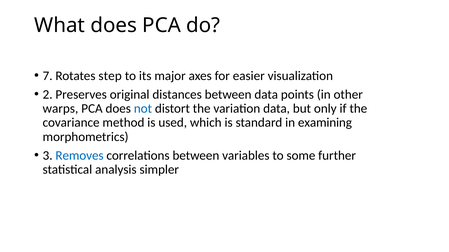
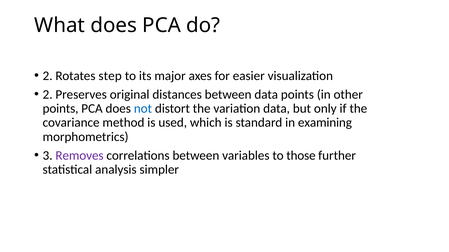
7 at (48, 76): 7 -> 2
warps at (60, 109): warps -> points
Removes colour: blue -> purple
some: some -> those
